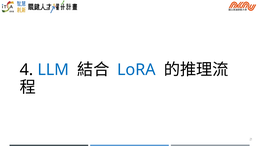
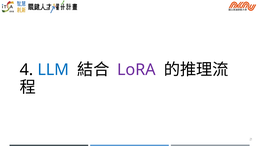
LoRA colour: blue -> purple
